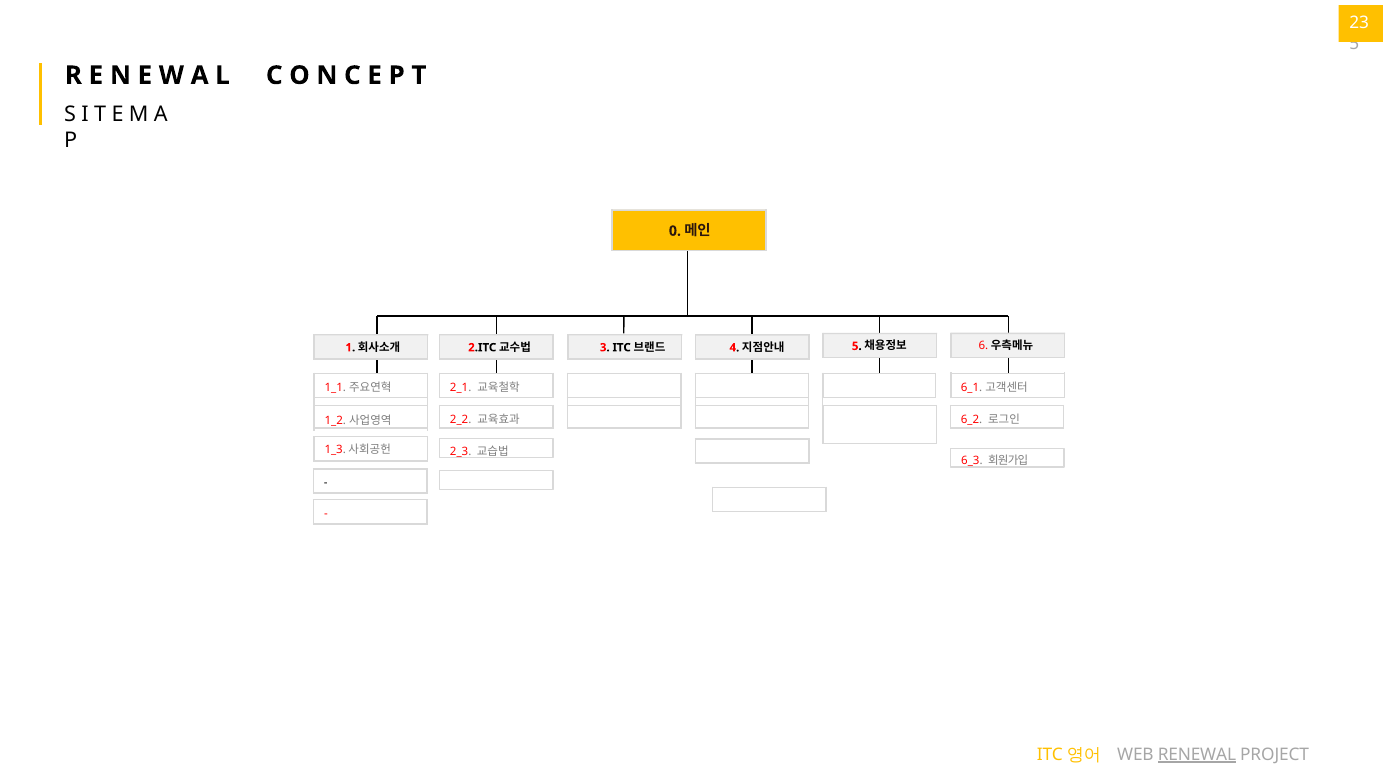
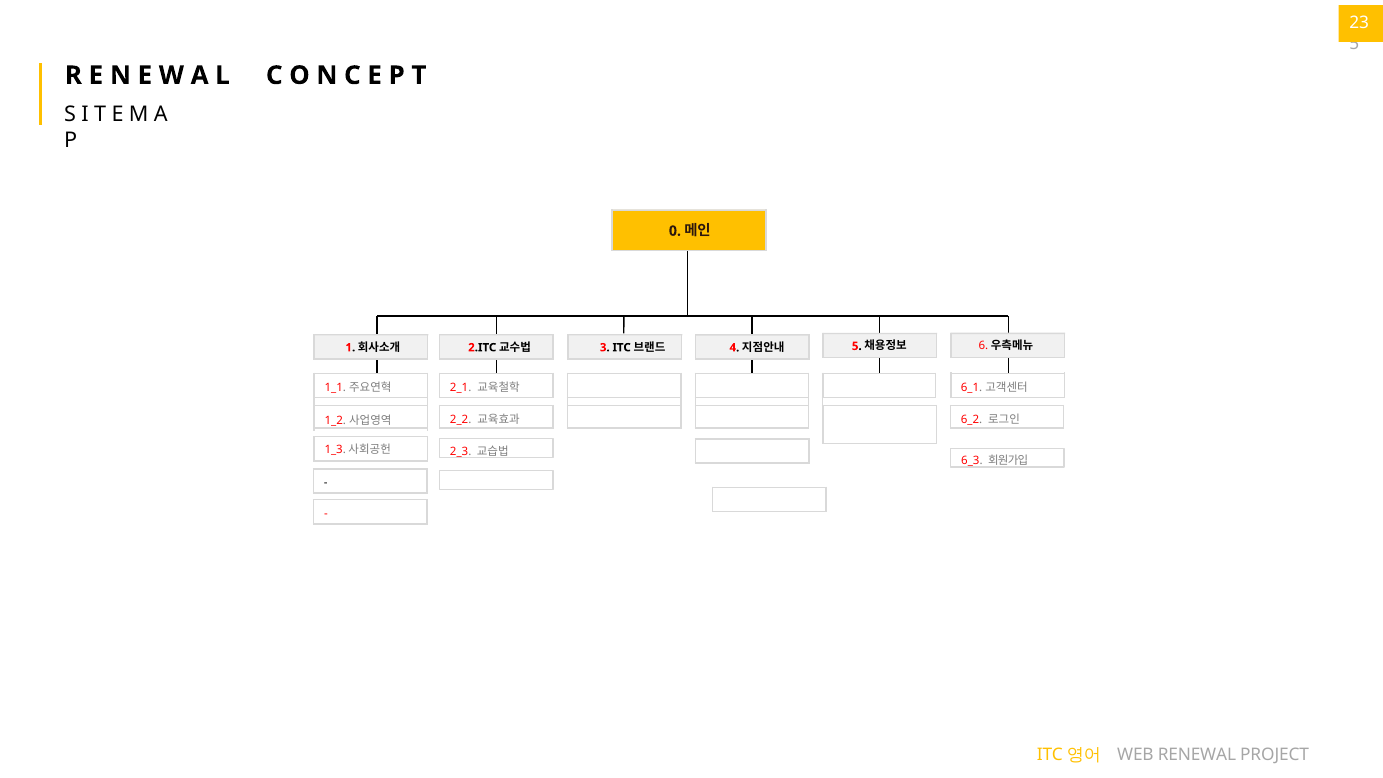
RENEWAL underline: present -> none
